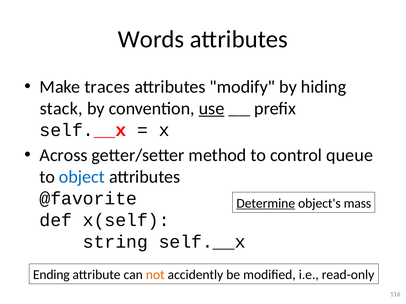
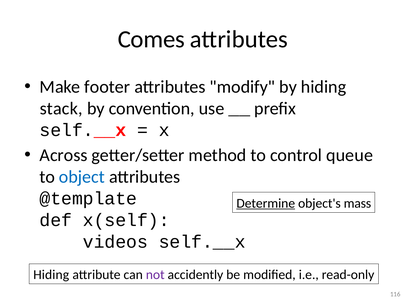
Words: Words -> Comes
traces: traces -> footer
use underline: present -> none
@favorite: @favorite -> @template
string: string -> videos
Ending at (51, 275): Ending -> Hiding
not colour: orange -> purple
